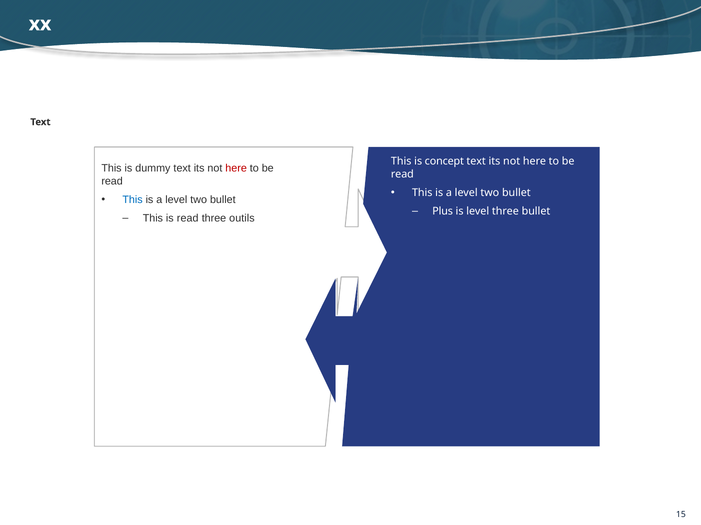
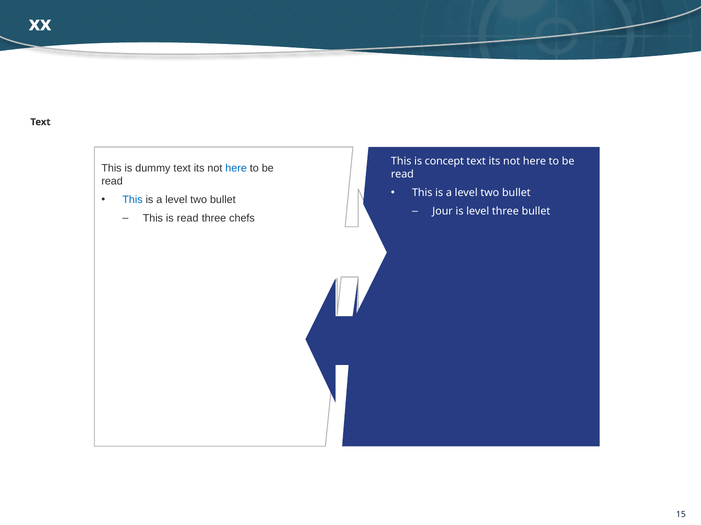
here at (236, 168) colour: red -> blue
Plus: Plus -> Jour
outils: outils -> chefs
